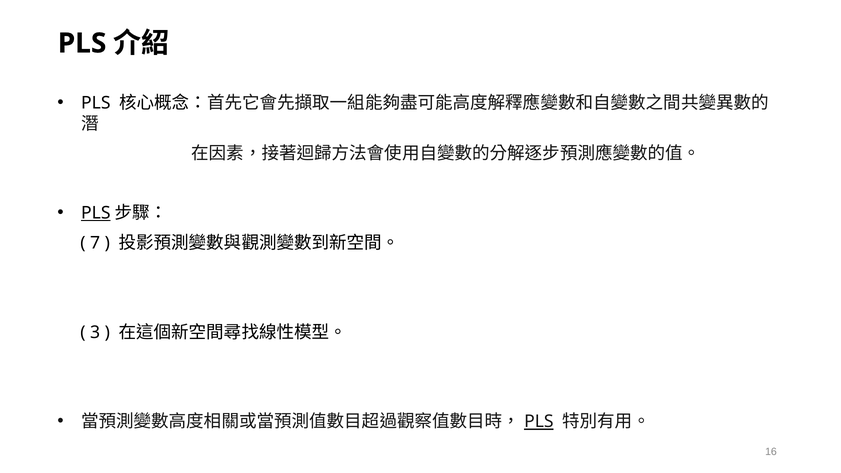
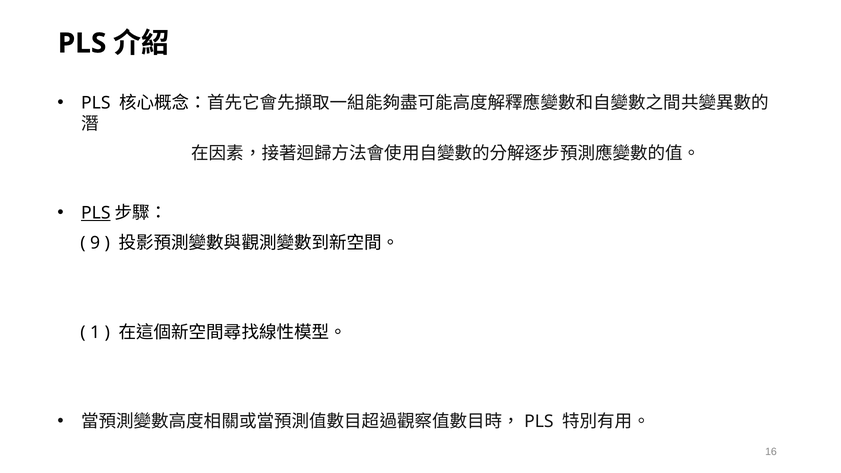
7: 7 -> 9
3: 3 -> 1
PLS at (539, 422) underline: present -> none
